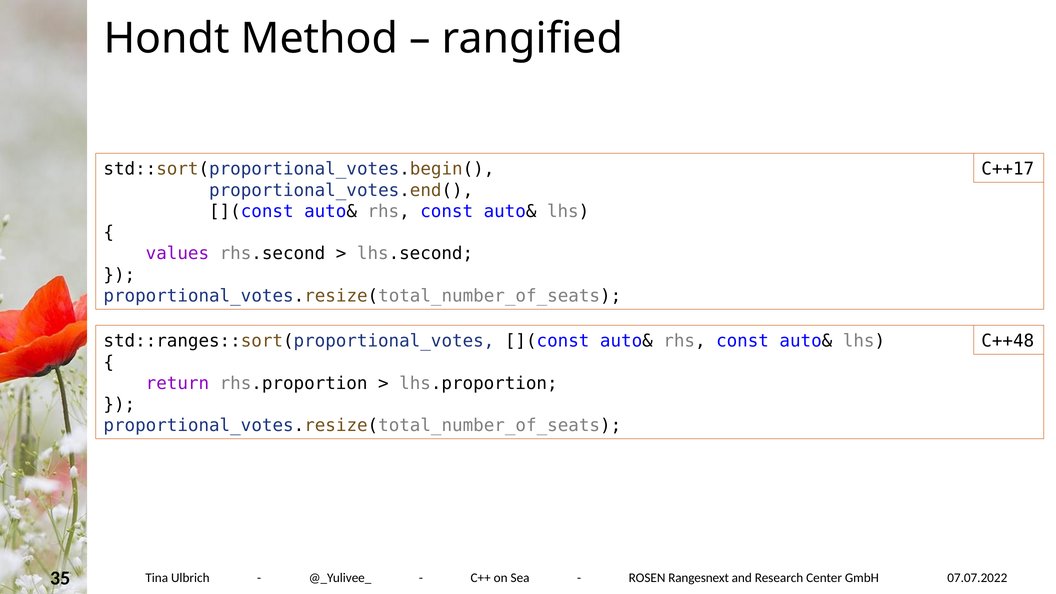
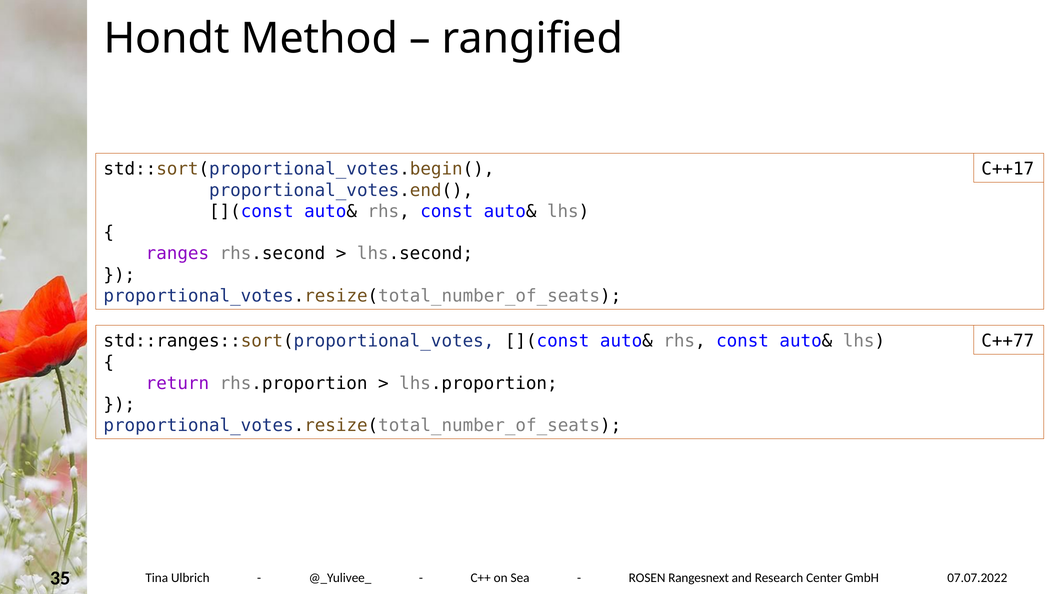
values: values -> ranges
C++48: C++48 -> C++77
